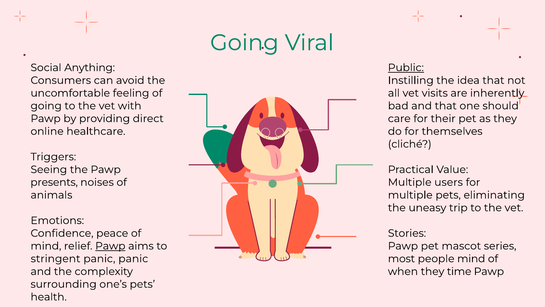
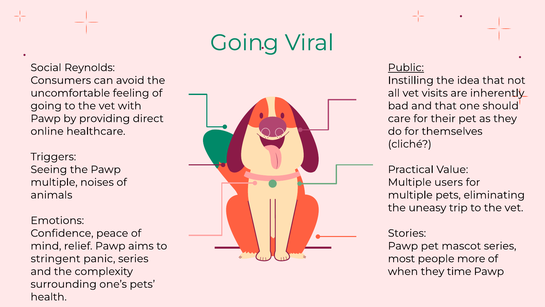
Anything: Anything -> Reynolds
presents at (54, 182): presents -> multiple
Pawp at (110, 246) underline: present -> none
panic panic: panic -> series
people mind: mind -> more
